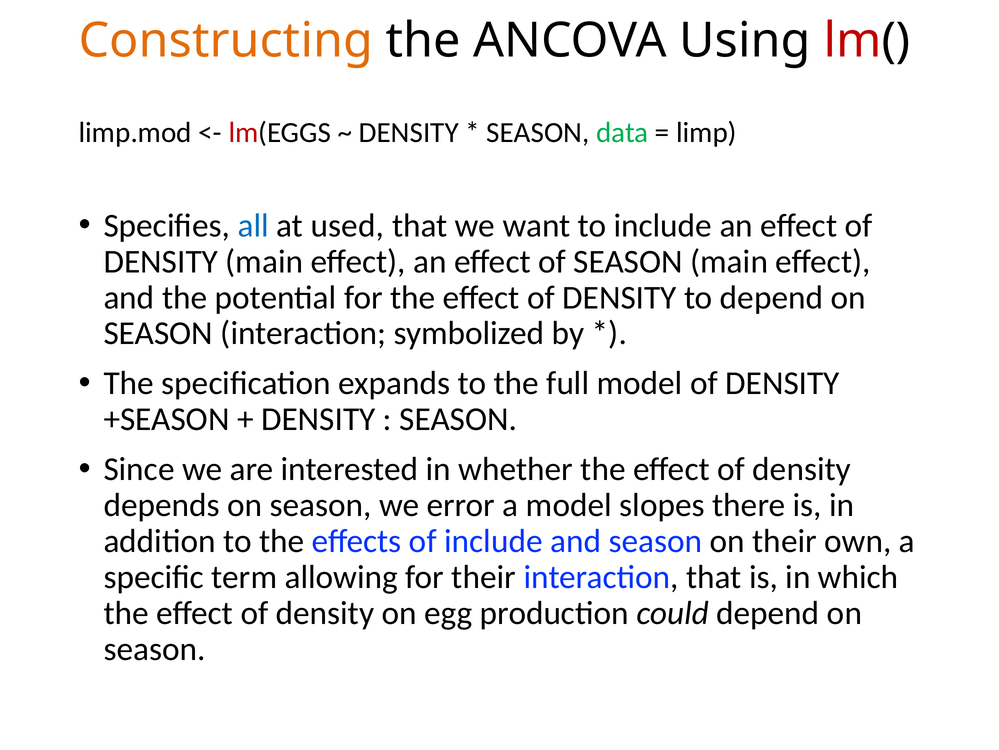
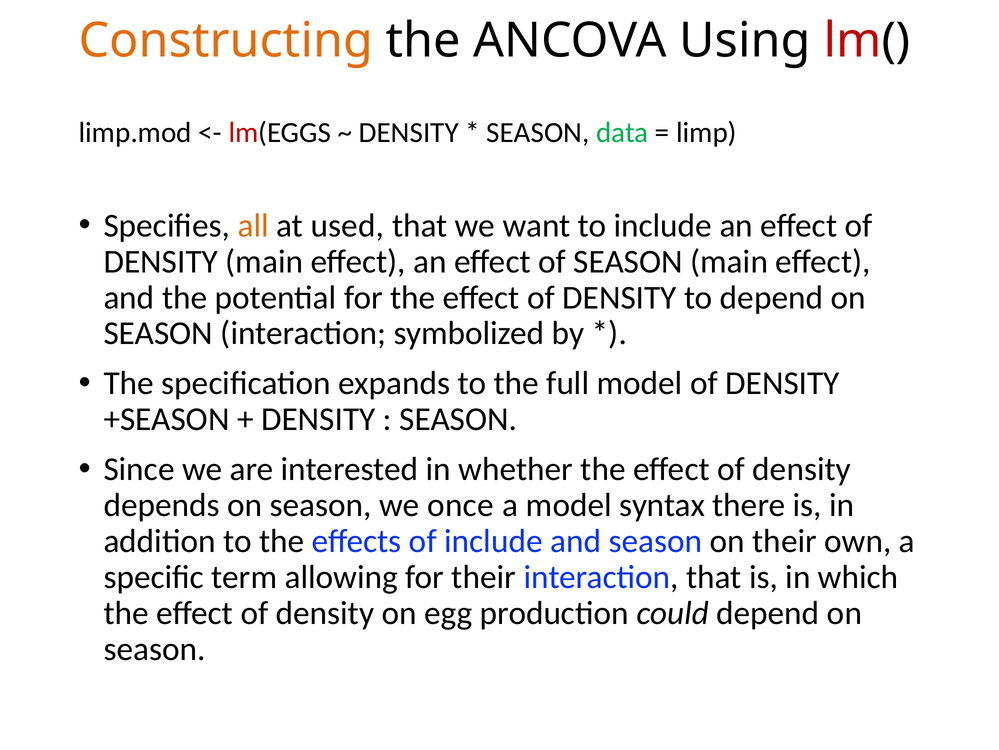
all colour: blue -> orange
error: error -> once
slopes: slopes -> syntax
